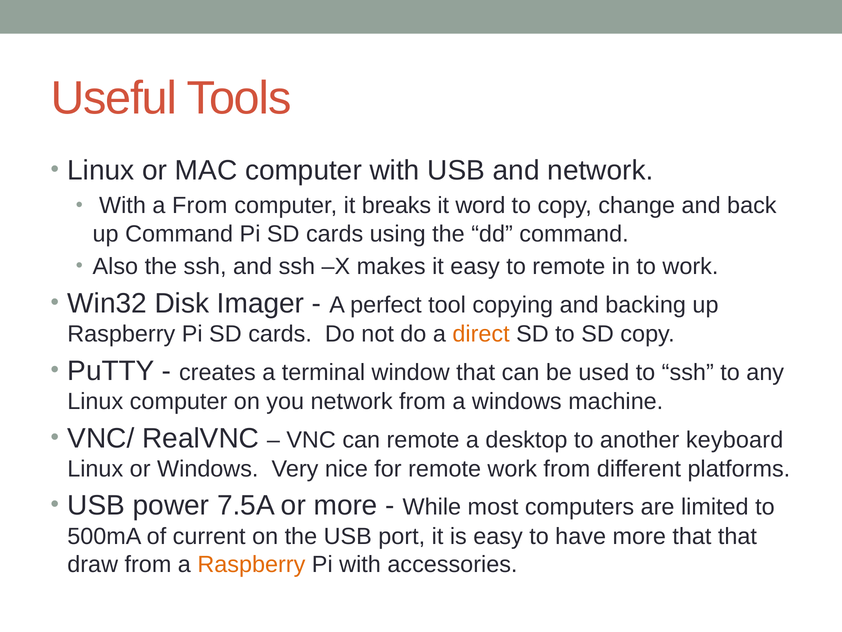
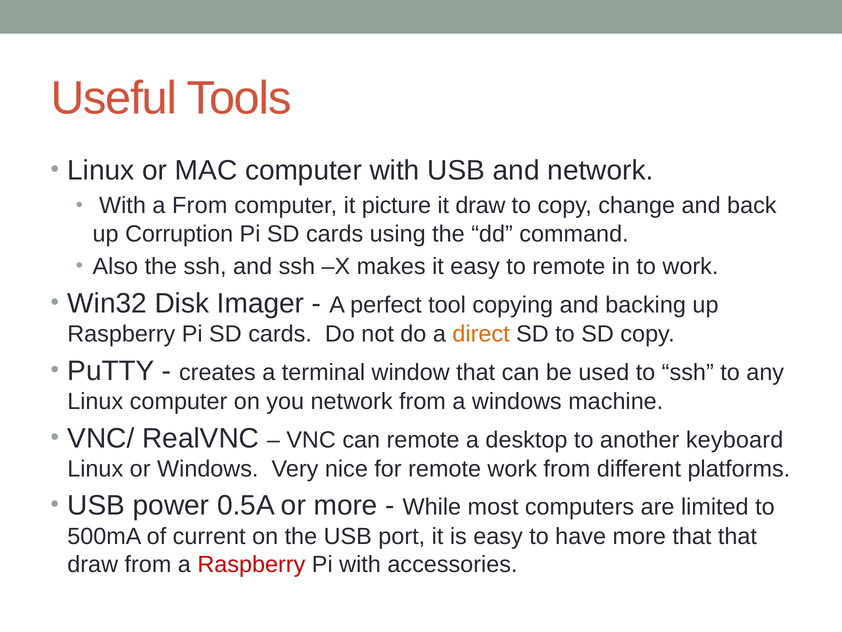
breaks: breaks -> picture
it word: word -> draw
up Command: Command -> Corruption
7.5A: 7.5A -> 0.5A
Raspberry at (251, 564) colour: orange -> red
